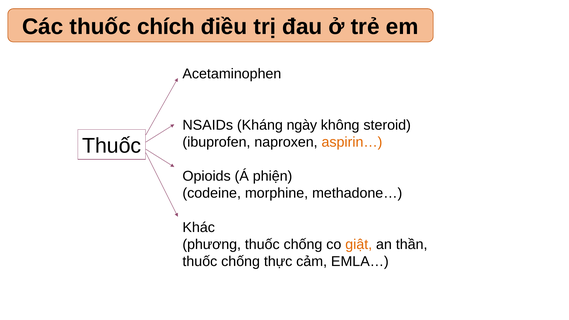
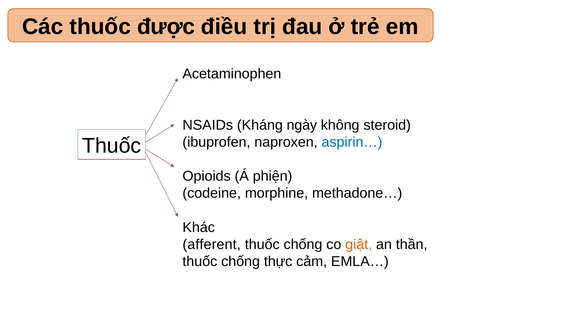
chích: chích -> được
aspirin… colour: orange -> blue
phương: phương -> afferent
